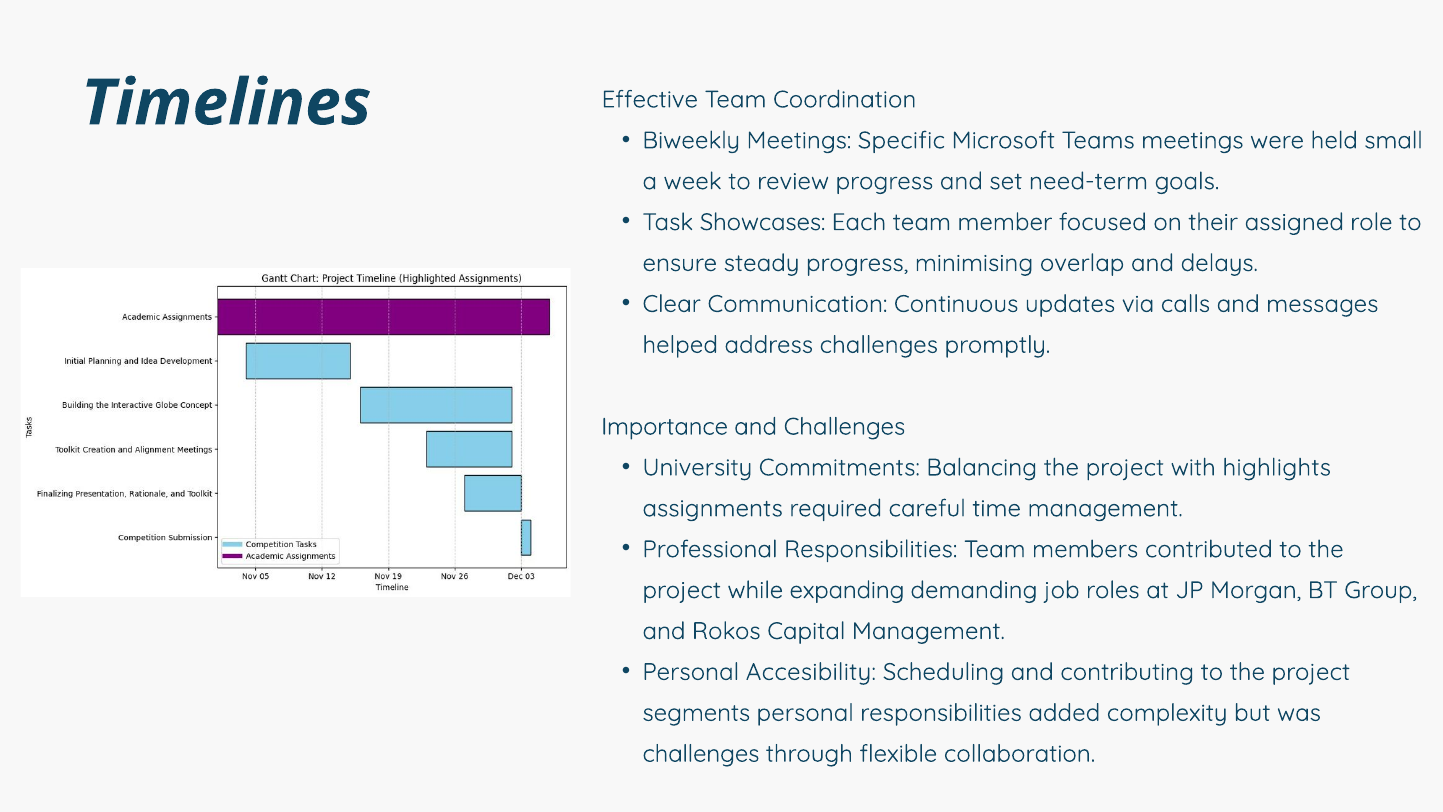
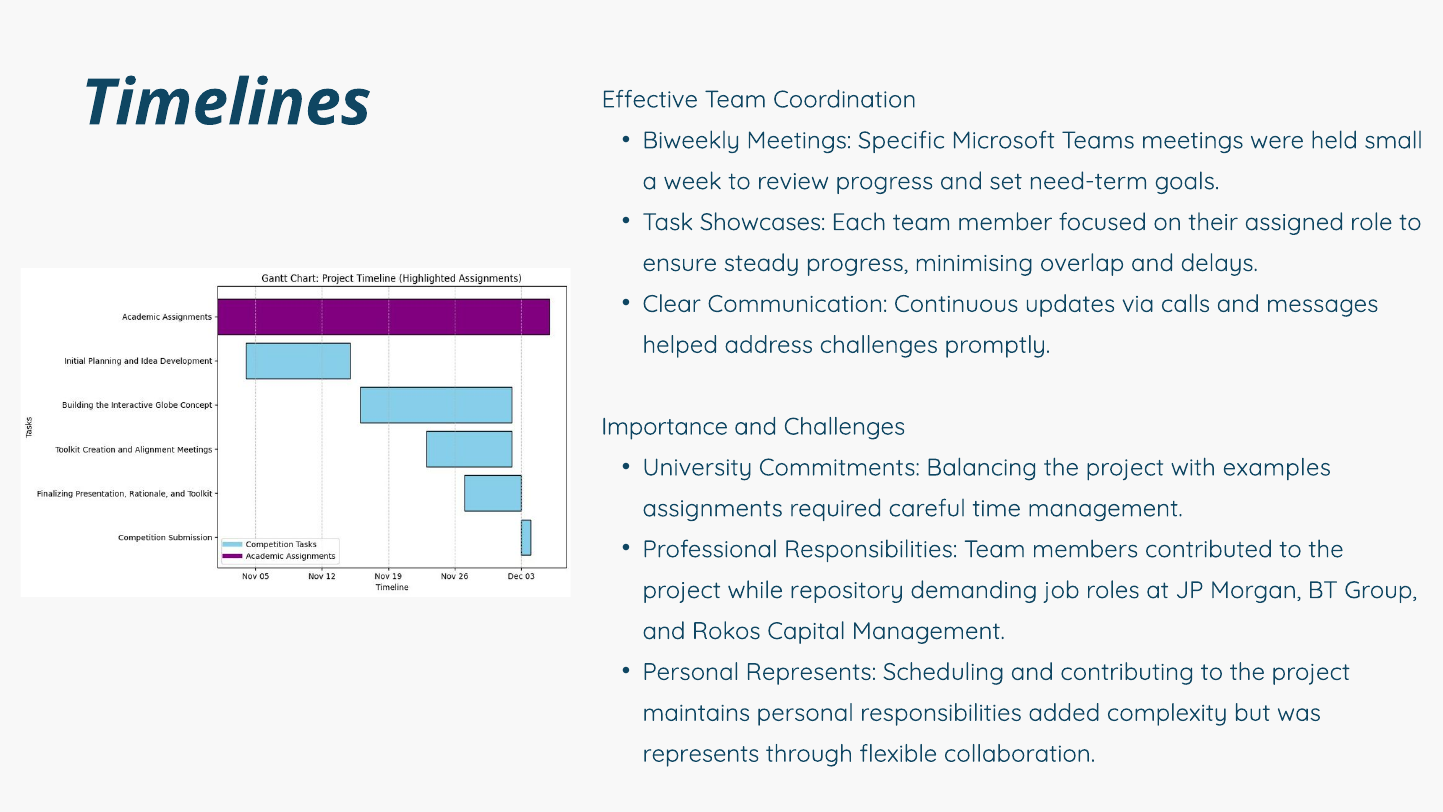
highlights: highlights -> examples
expanding: expanding -> repository
Personal Accesibility: Accesibility -> Represents
segments: segments -> maintains
challenges at (701, 754): challenges -> represents
